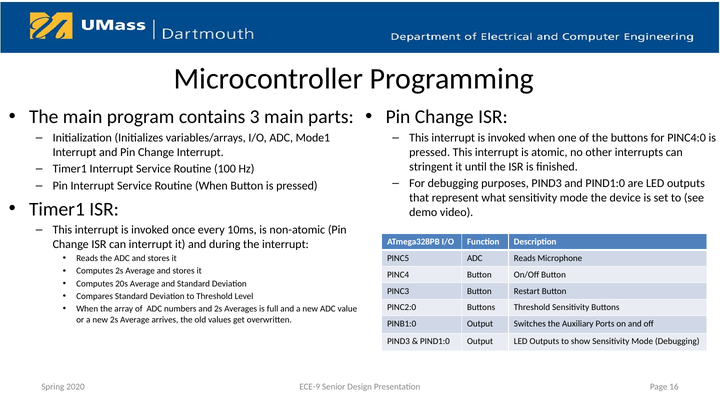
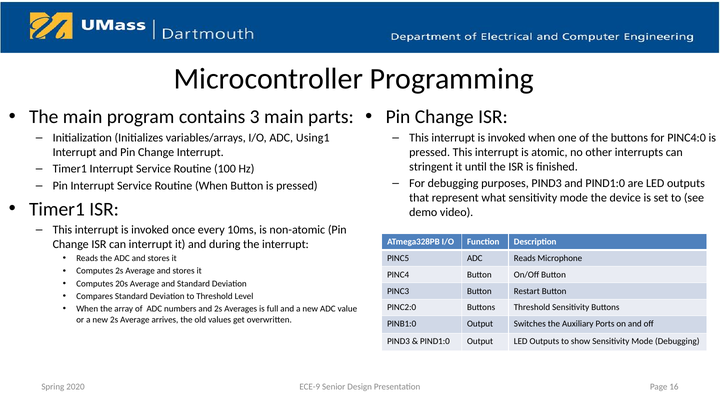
Mode1: Mode1 -> Using1
